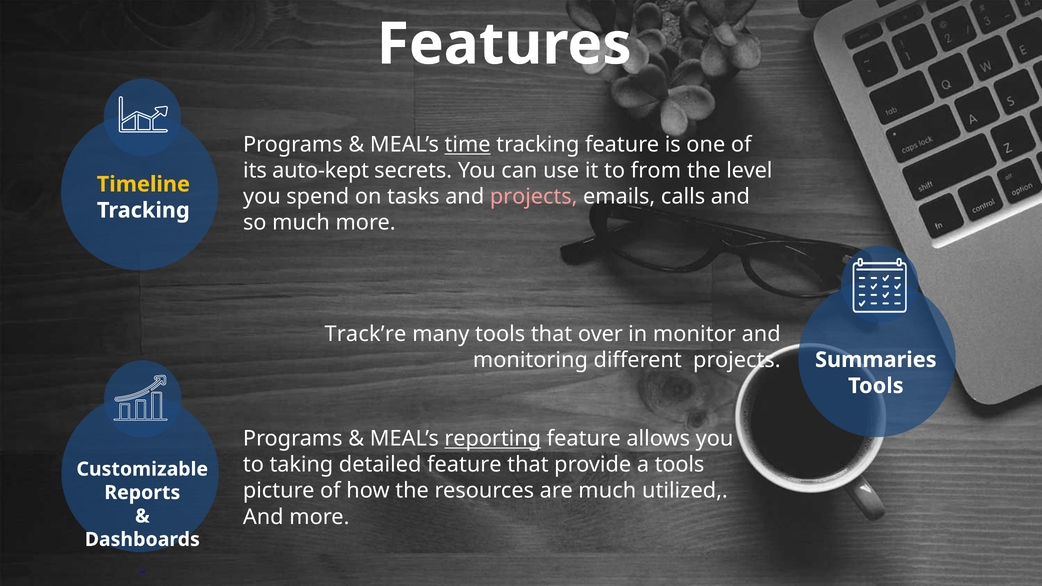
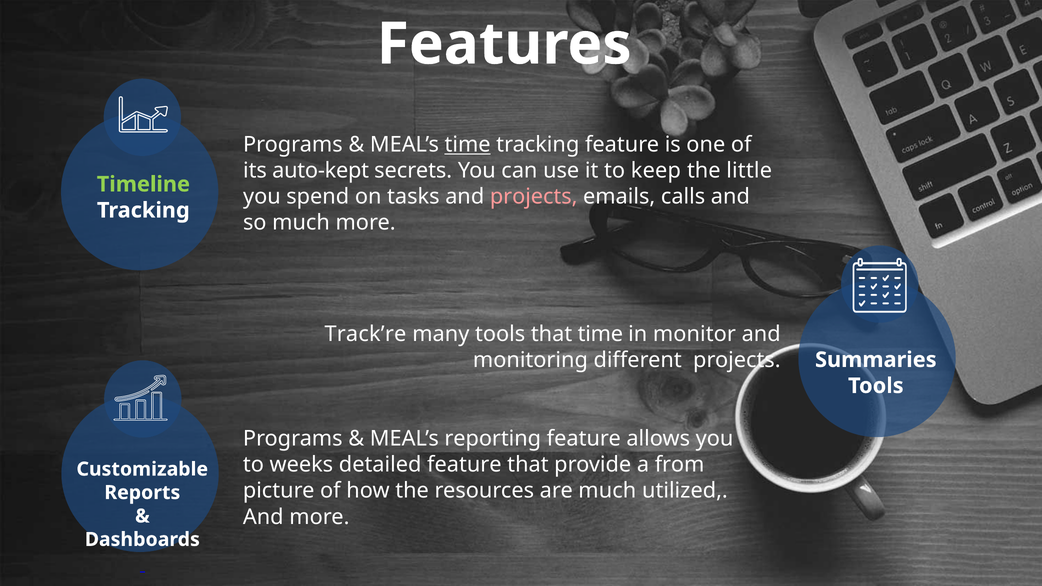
from: from -> keep
level: level -> little
Timeline colour: yellow -> light green
that over: over -> time
reporting underline: present -> none
taking: taking -> weeks
a tools: tools -> from
